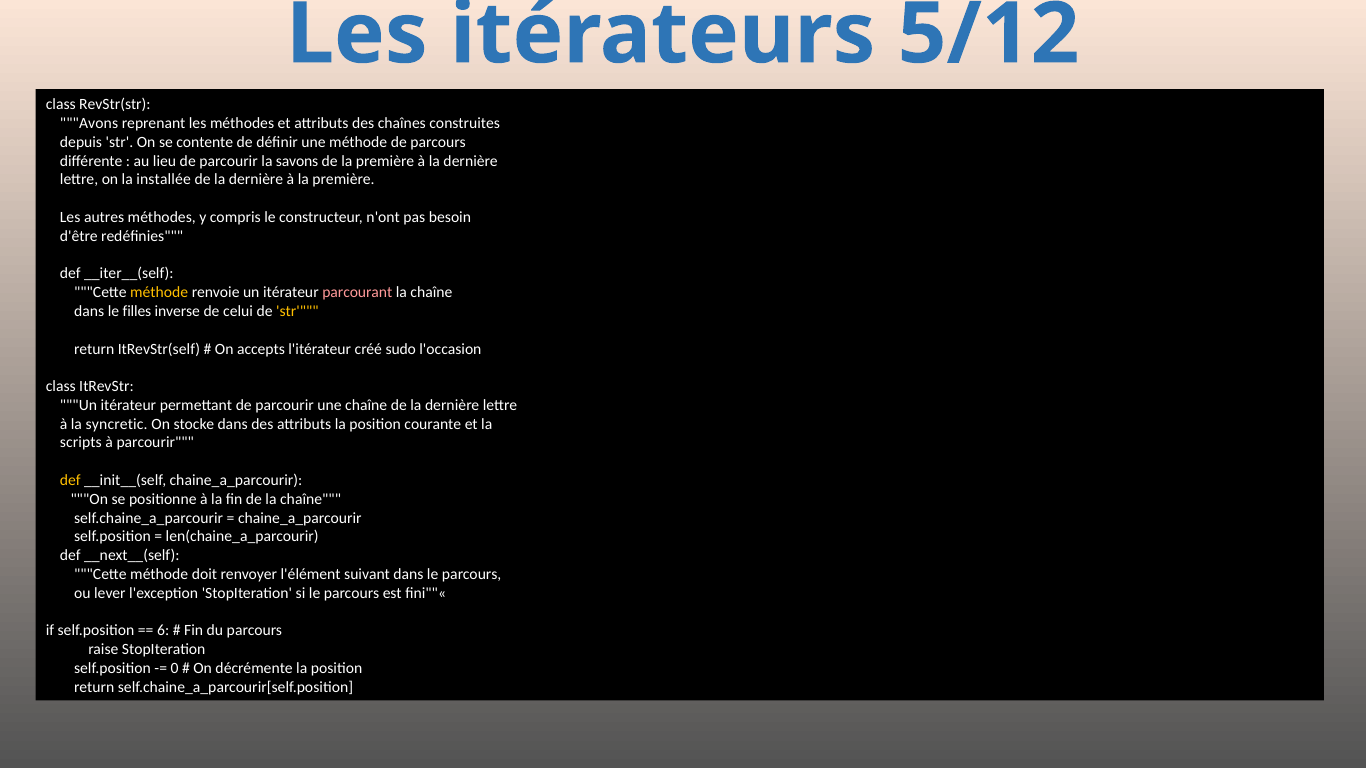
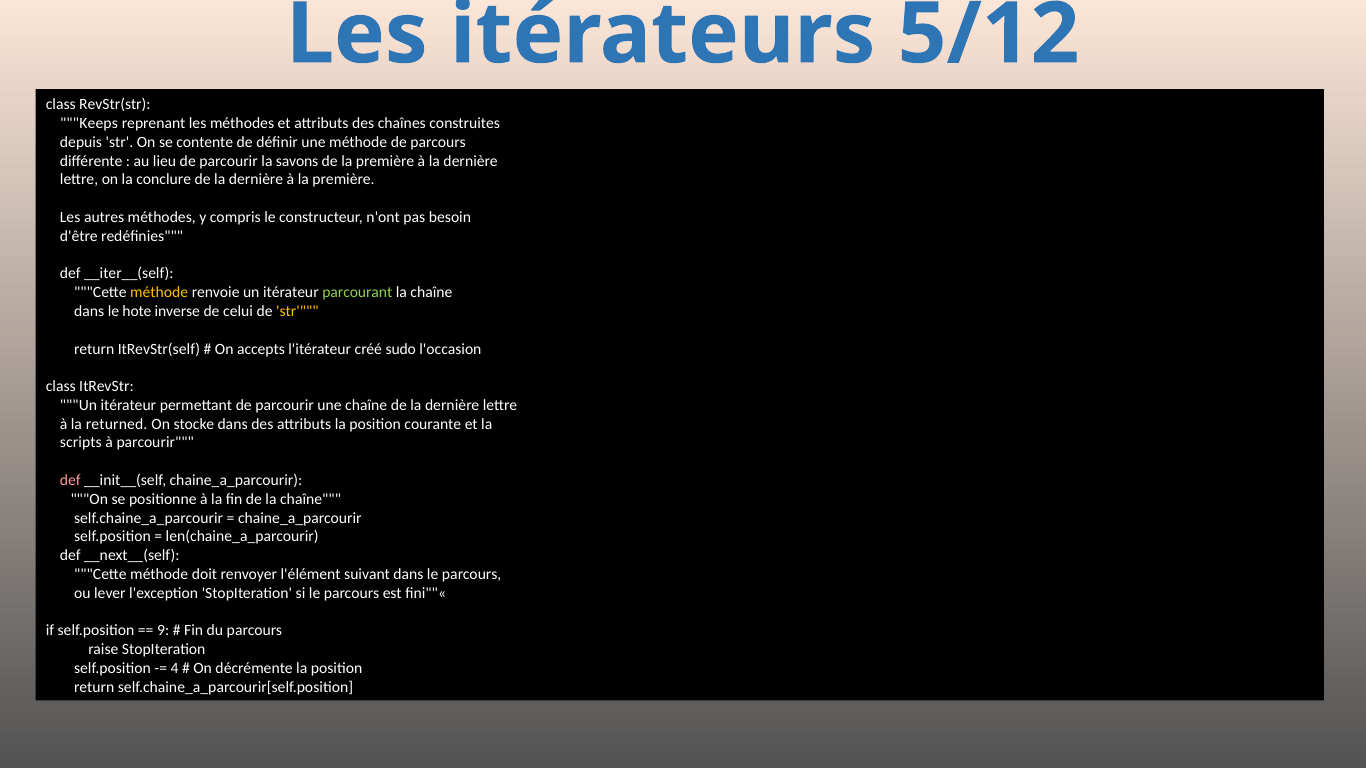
Avons: Avons -> Keeps
installée: installée -> conclure
parcourant colour: pink -> light green
filles: filles -> hote
syncretic: syncretic -> returned
def at (70, 481) colour: yellow -> pink
6: 6 -> 9
0: 0 -> 4
